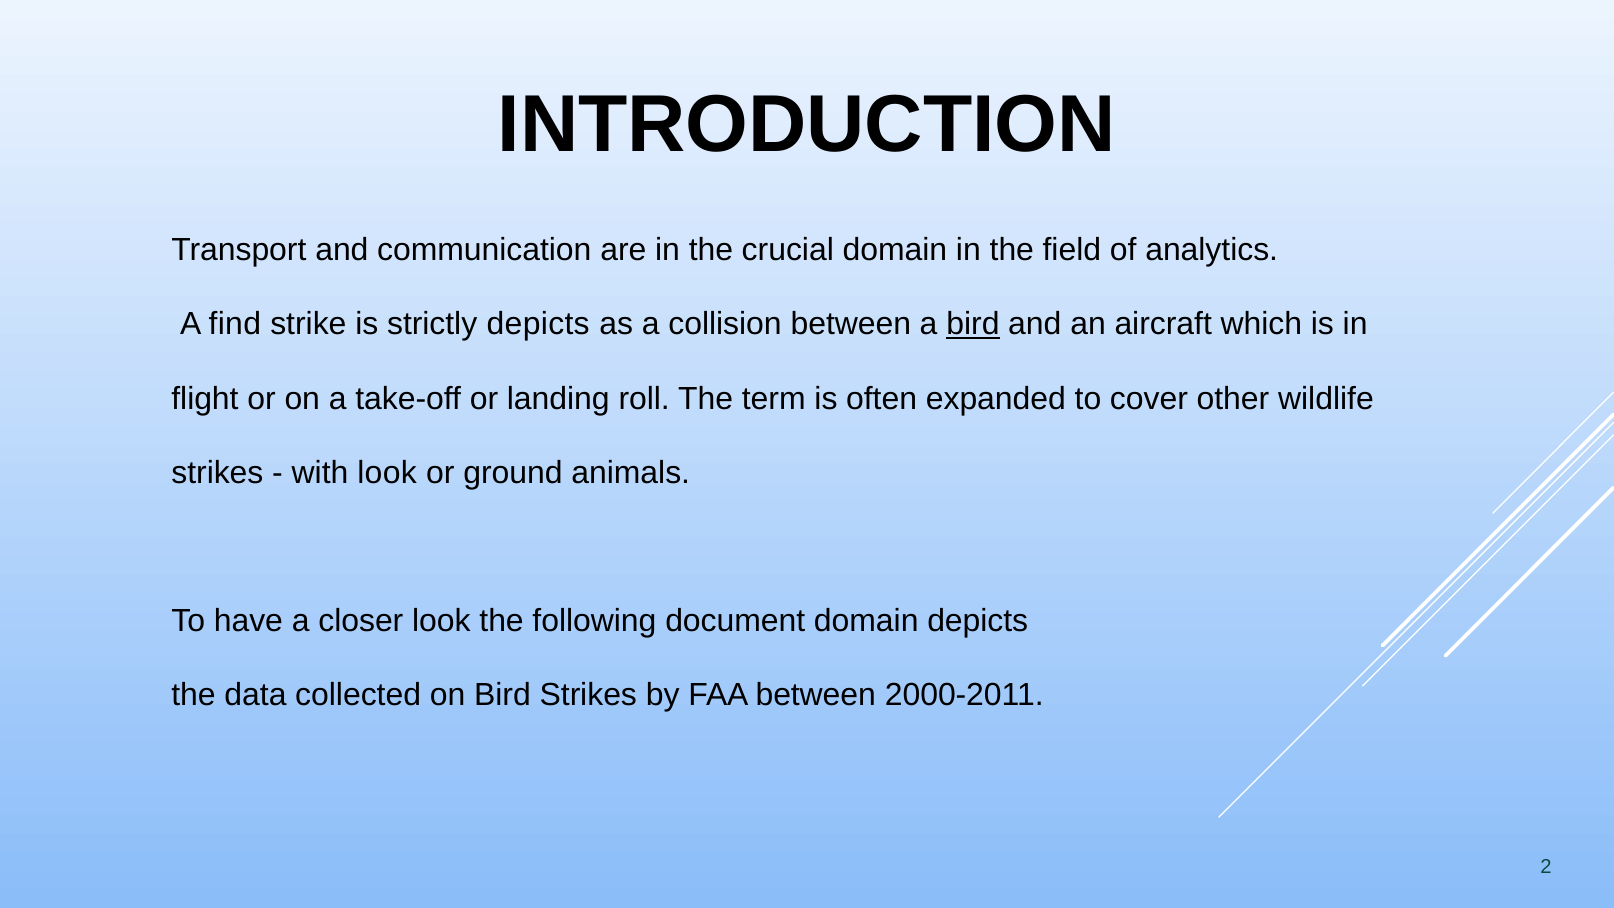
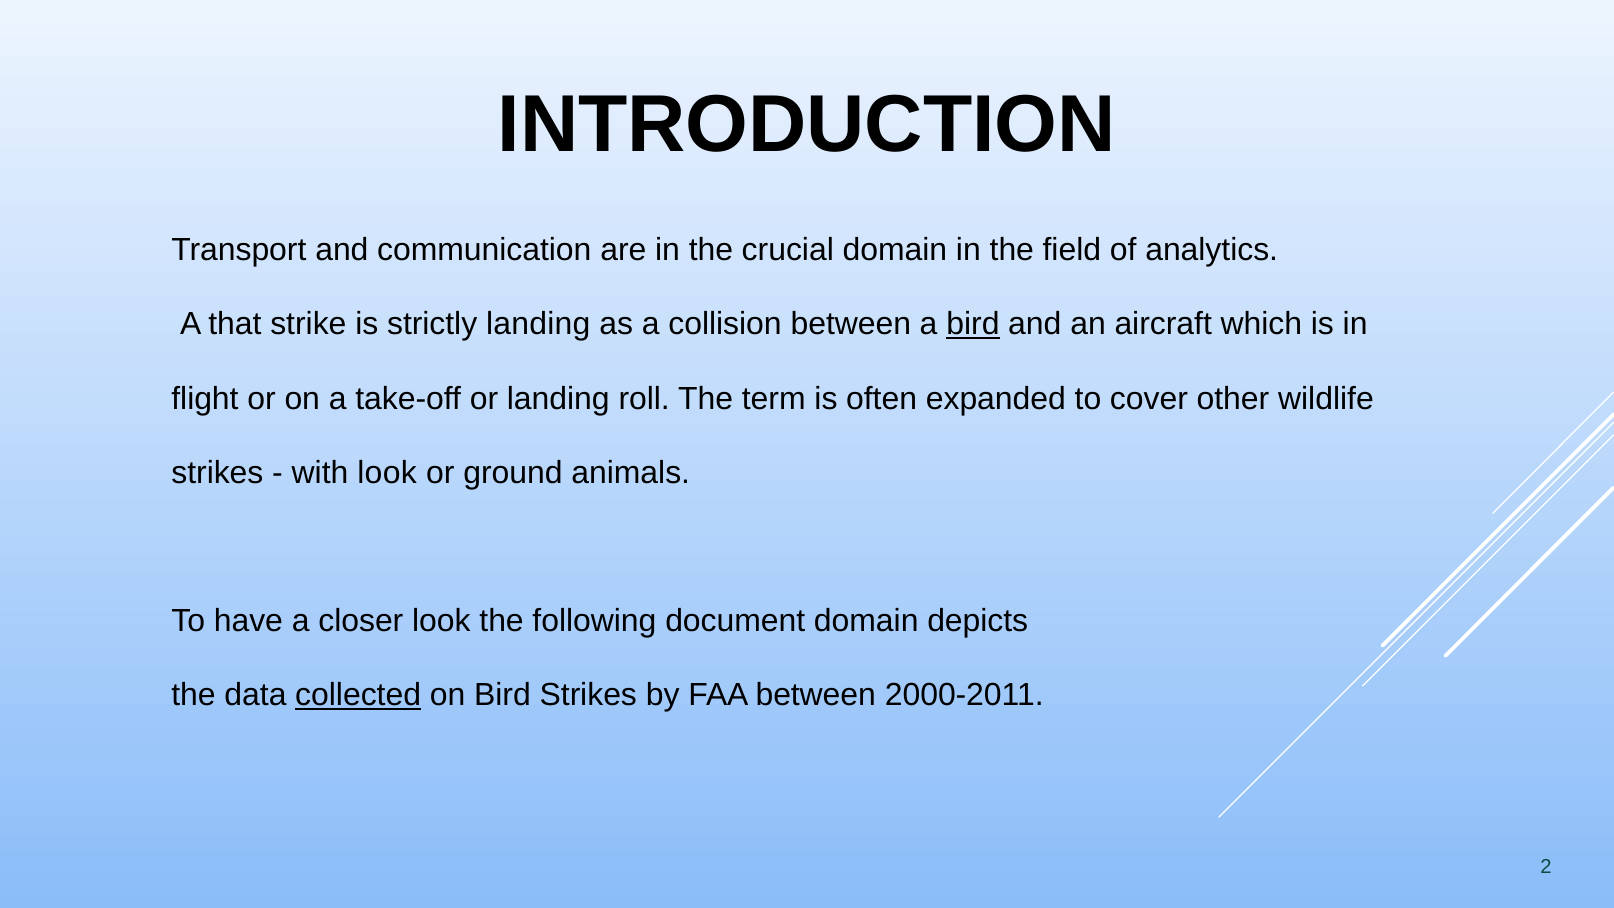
find: find -> that
strictly depicts: depicts -> landing
collected underline: none -> present
